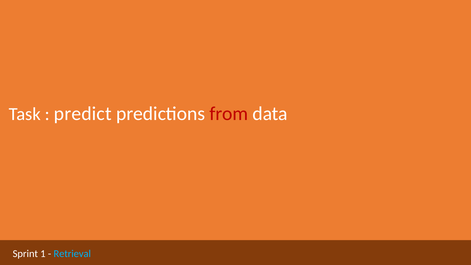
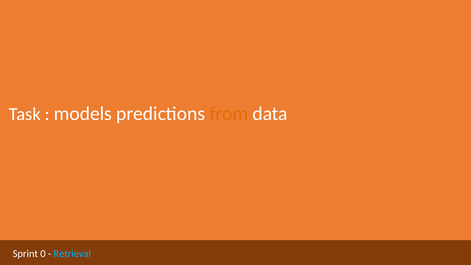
predict: predict -> models
from colour: red -> orange
1: 1 -> 0
